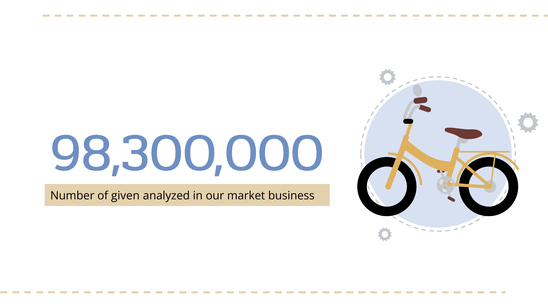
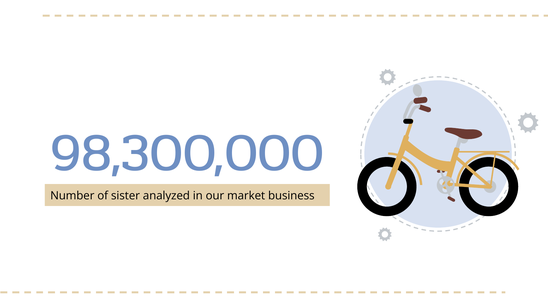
given: given -> sister
